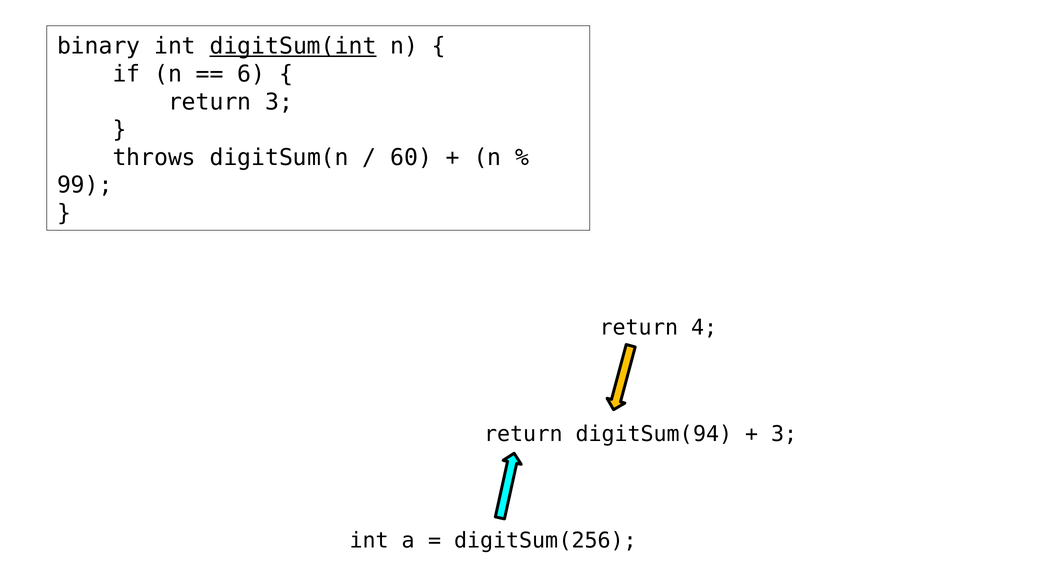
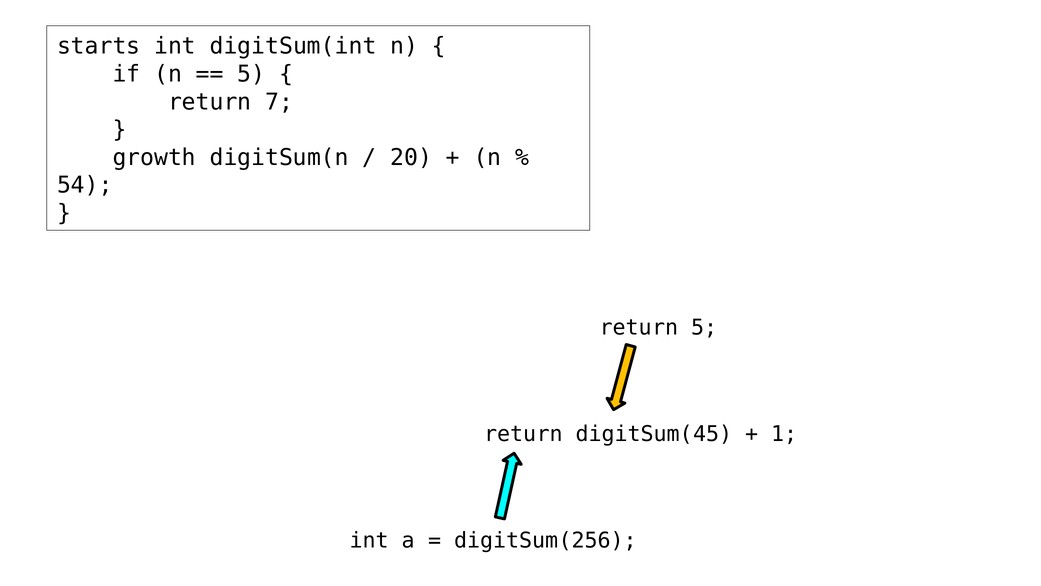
binary: binary -> starts
digitSum(int underline: present -> none
6 at (251, 74): 6 -> 5
return 3: 3 -> 7
throws: throws -> growth
60: 60 -> 20
99: 99 -> 54
return 4: 4 -> 5
digitSum(94: digitSum(94 -> digitSum(45
3 at (784, 434): 3 -> 1
